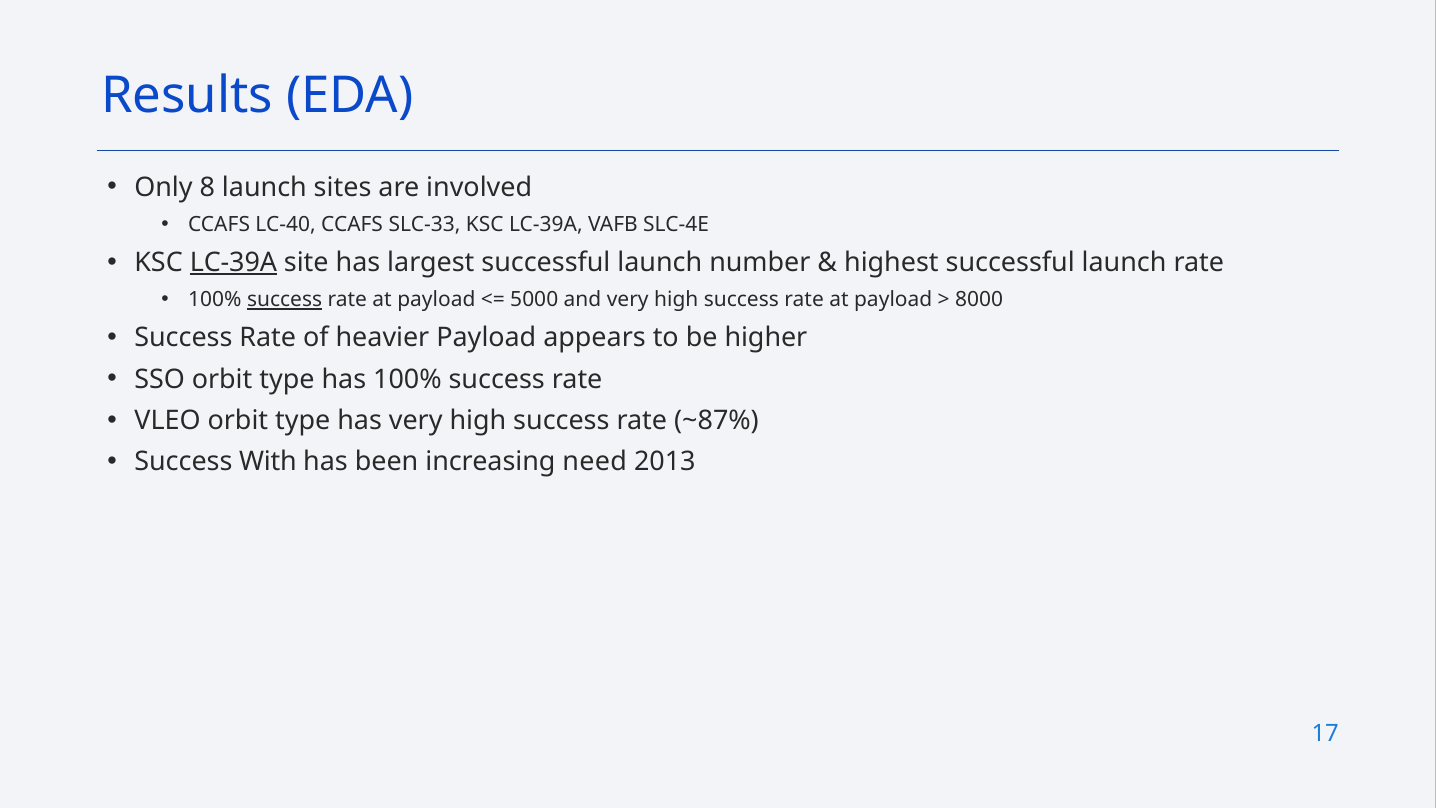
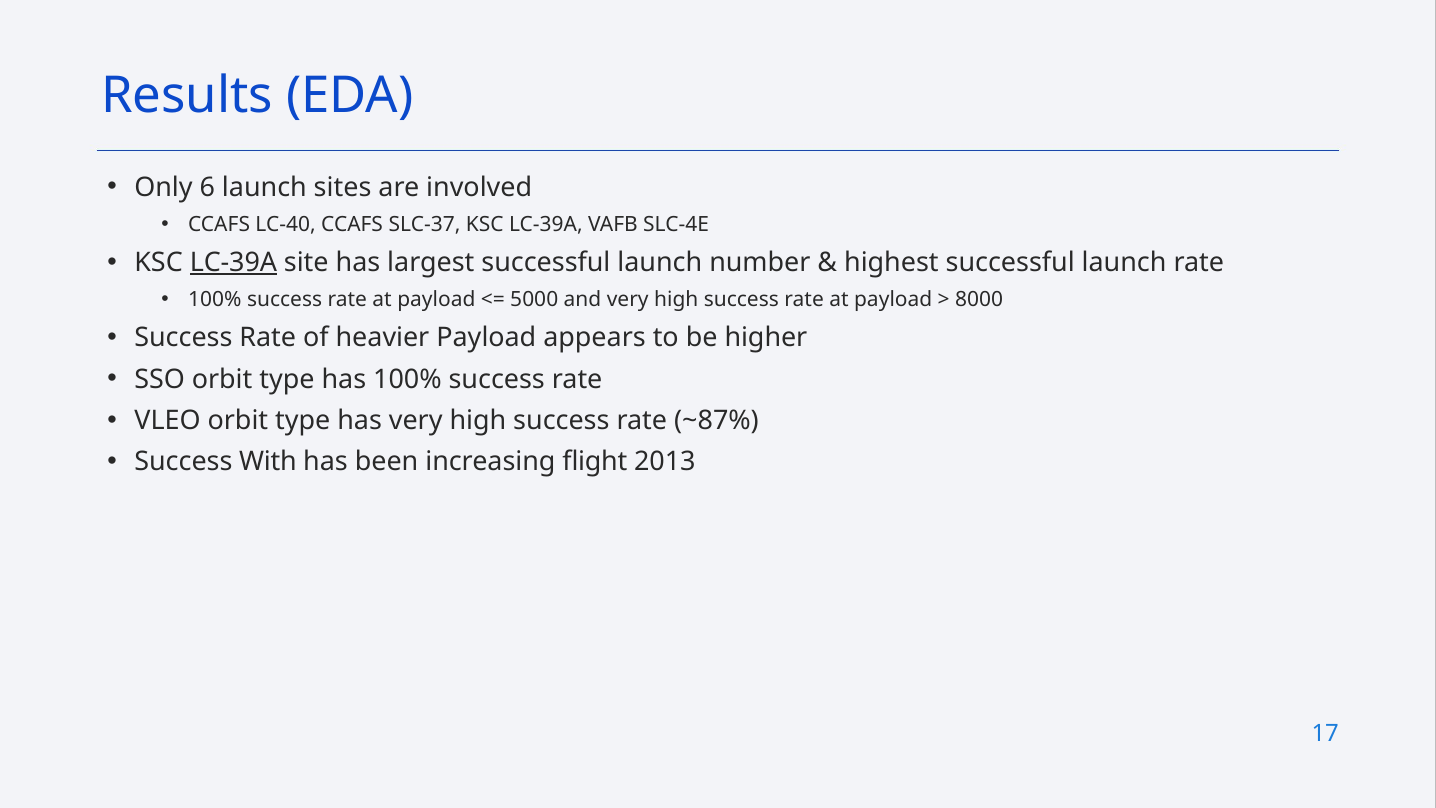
8: 8 -> 6
SLC-33: SLC-33 -> SLC-37
success at (285, 300) underline: present -> none
need: need -> flight
